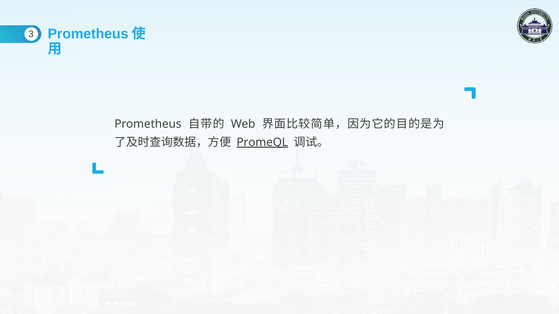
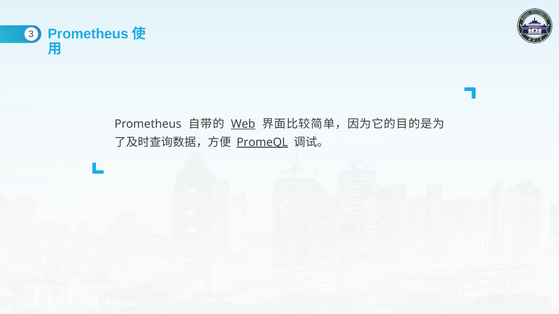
Web underline: none -> present
